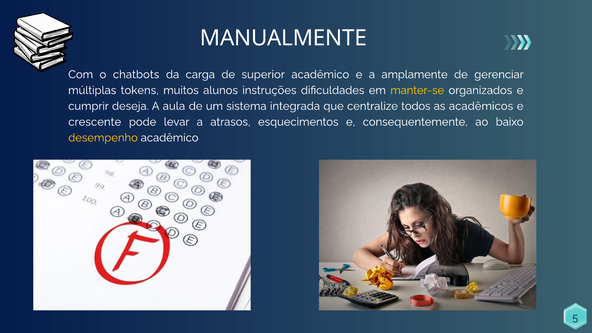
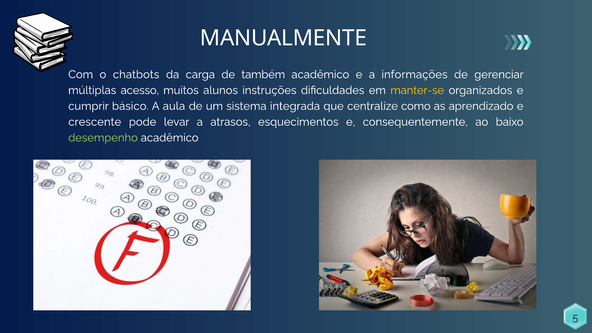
superior: superior -> também
amplamente: amplamente -> informações
tokens: tokens -> acesso
deseja: deseja -> básico
todos: todos -> como
acadêmicos: acadêmicos -> aprendizado
desempenho colour: yellow -> light green
